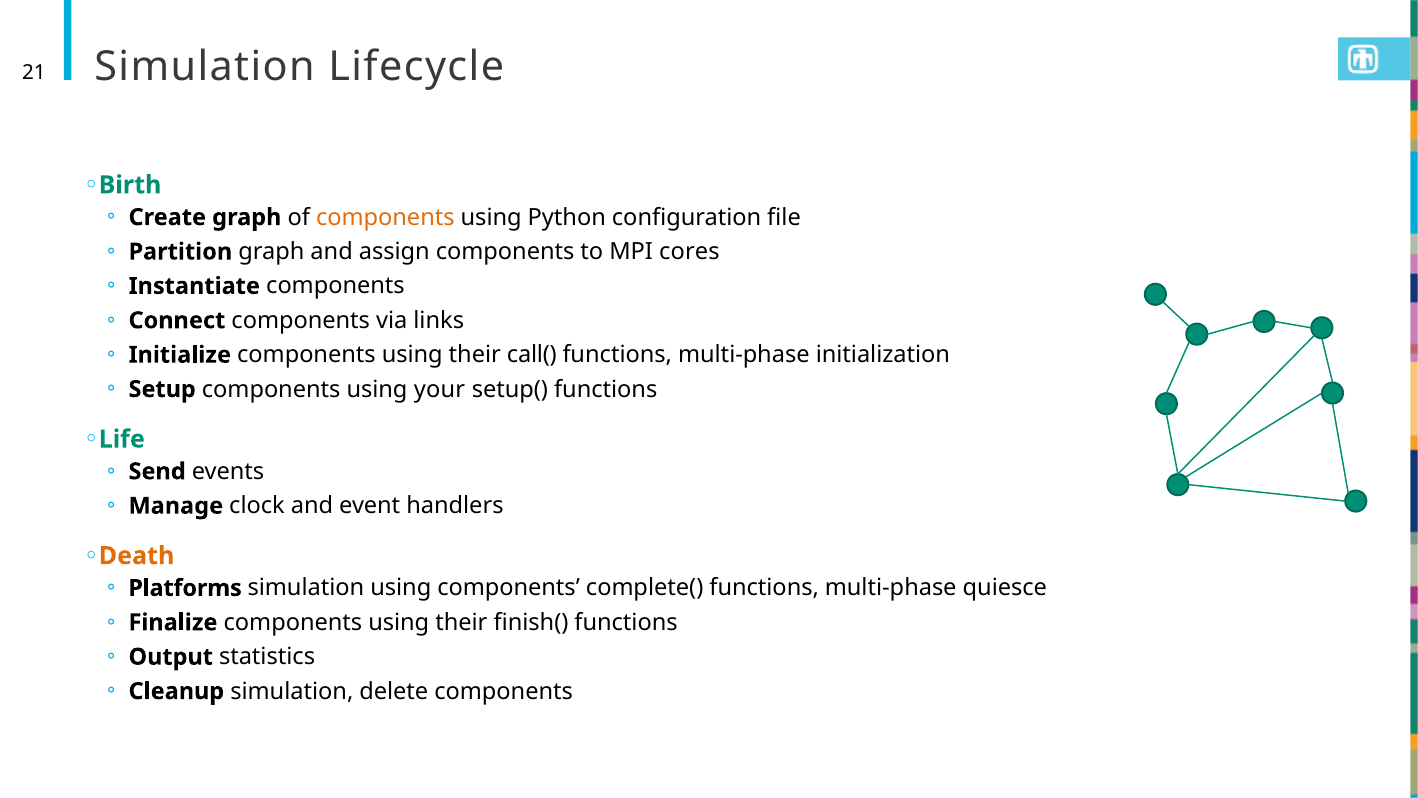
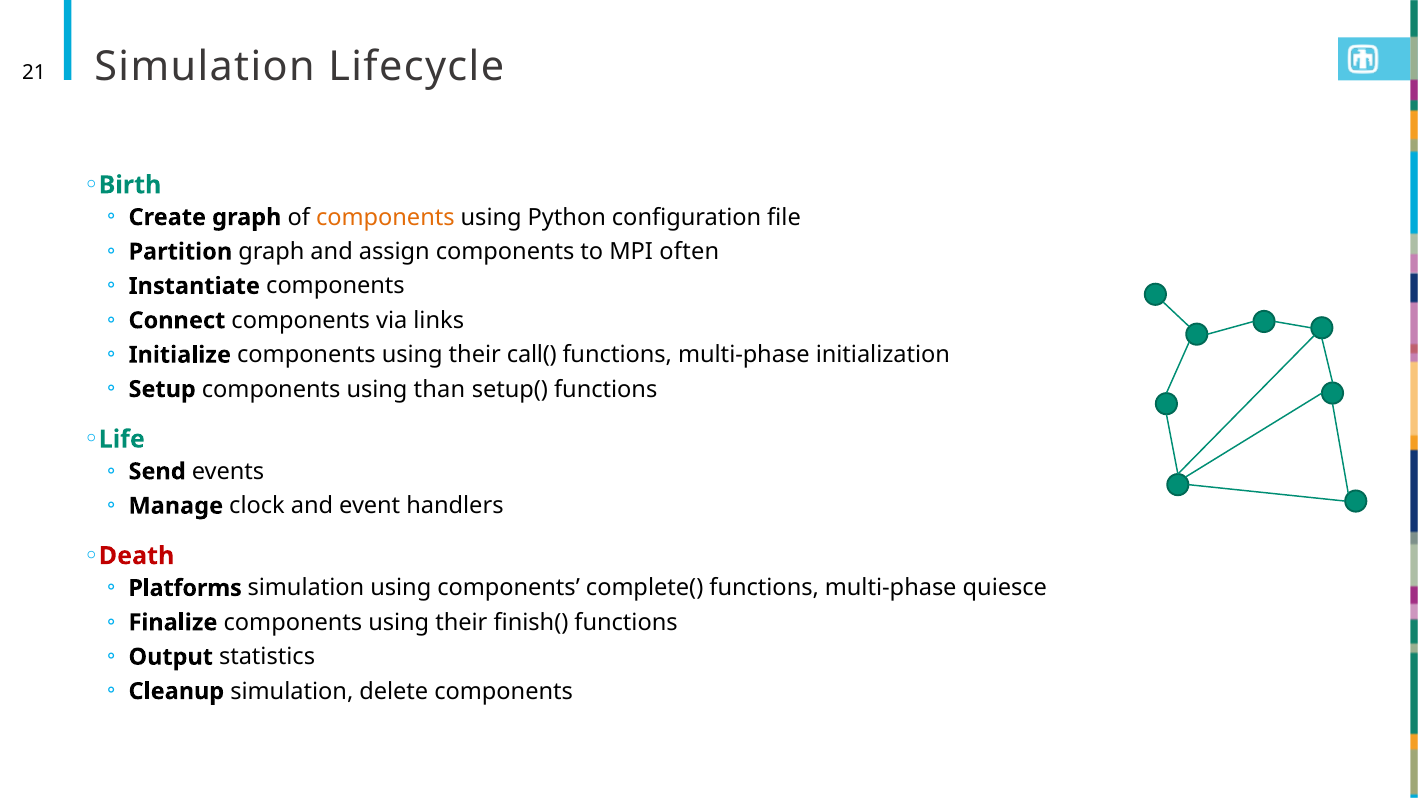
cores: cores -> often
your: your -> than
Death colour: orange -> red
